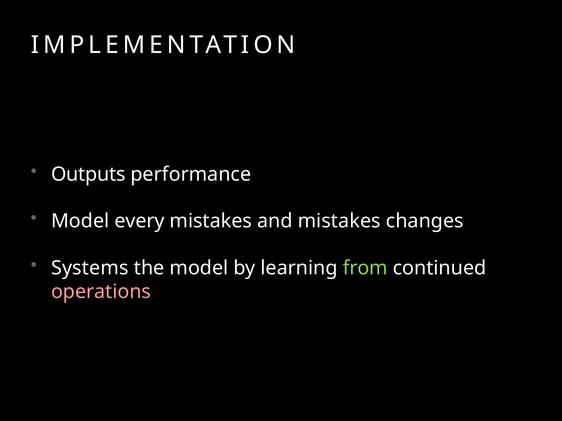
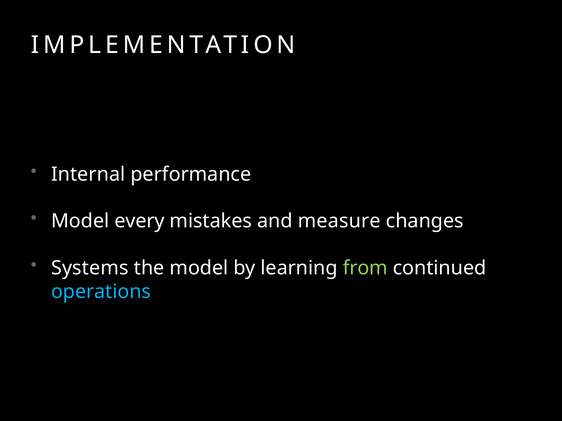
Outputs: Outputs -> Internal
and mistakes: mistakes -> measure
operations colour: pink -> light blue
